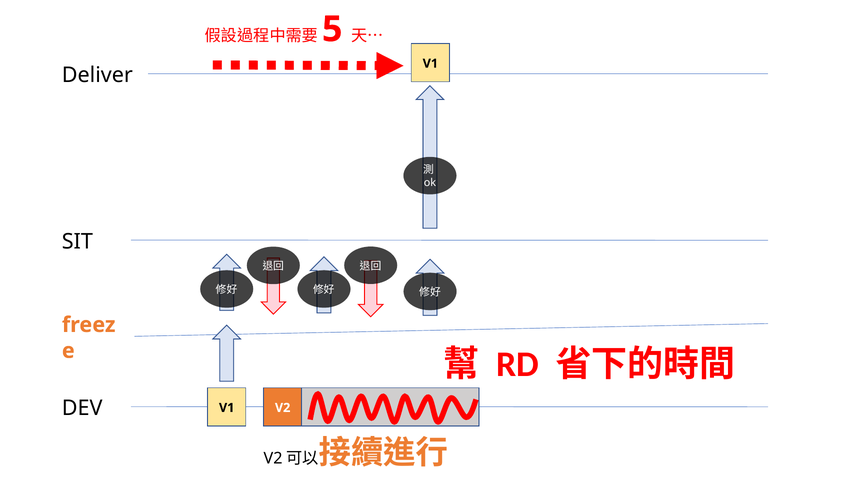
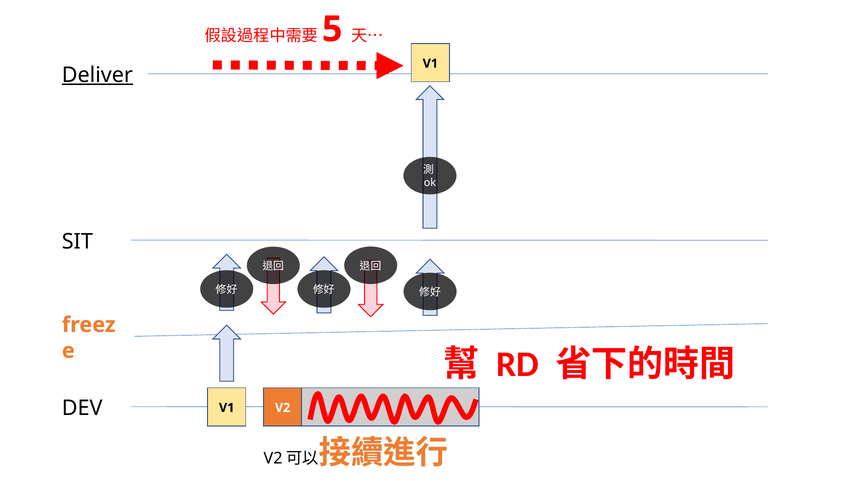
Deliver underline: none -> present
